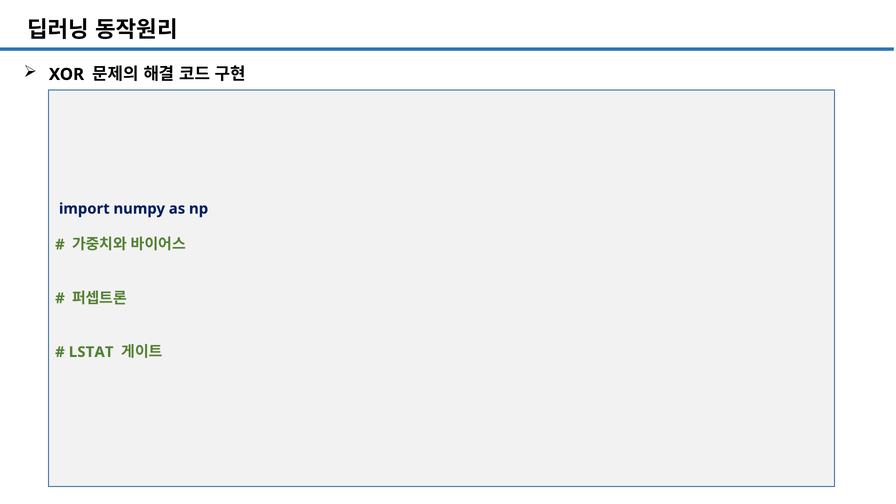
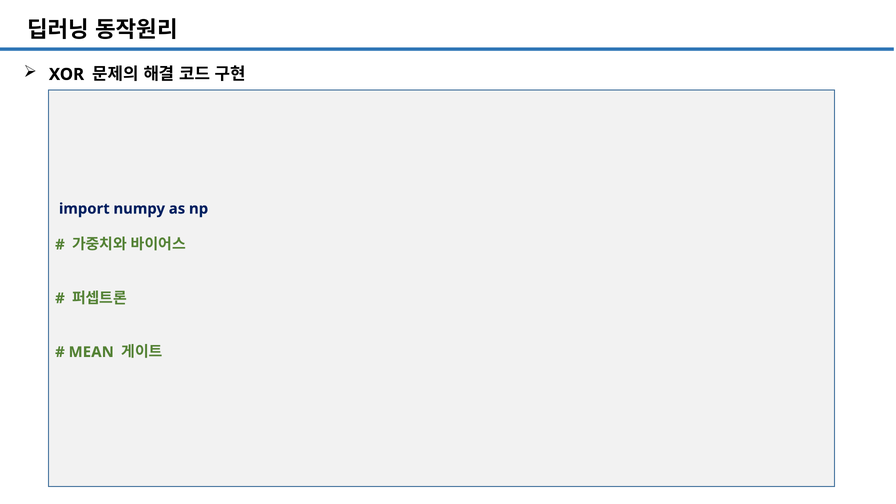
LSTAT: LSTAT -> MEAN
